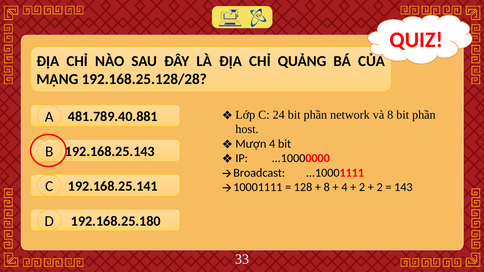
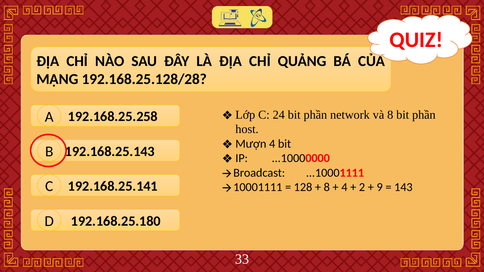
481.789.40.881: 481.789.40.881 -> 192.168.25.258
2 at (380, 187): 2 -> 9
